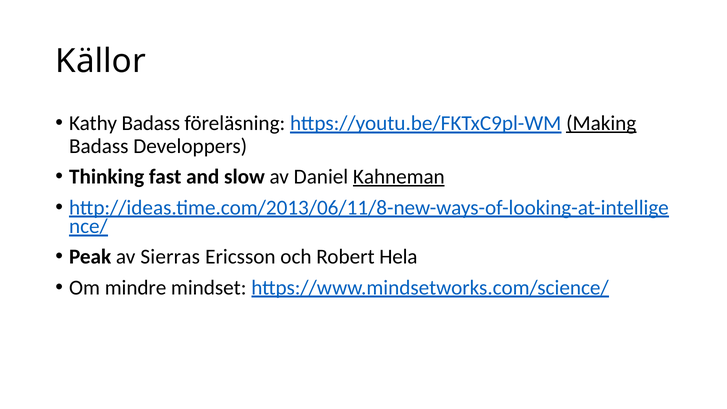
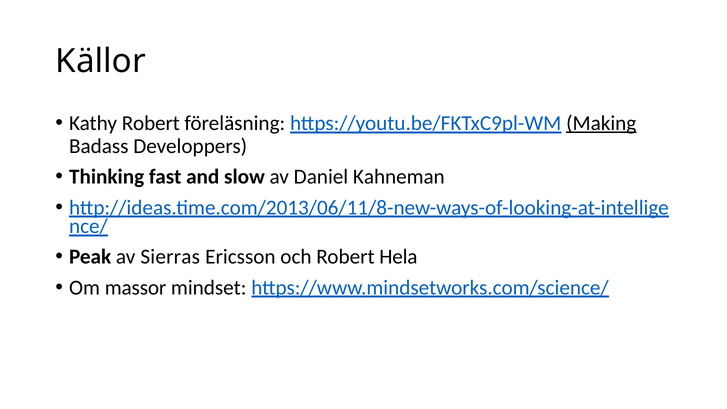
Kathy Badass: Badass -> Robert
Kahneman underline: present -> none
mindre: mindre -> massor
